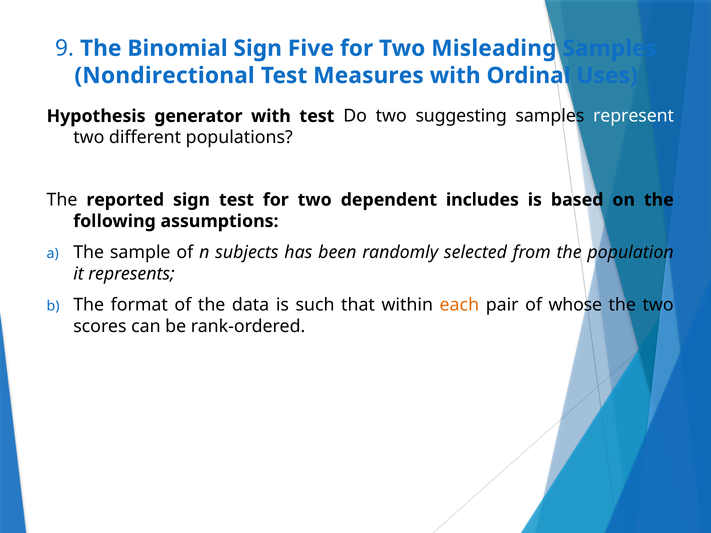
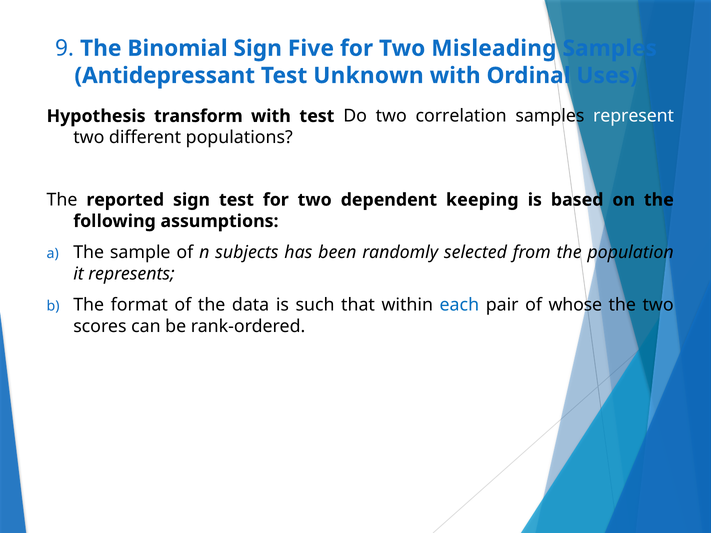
Nondirectional: Nondirectional -> Antidepressant
Measures: Measures -> Unknown
generator: generator -> transform
suggesting: suggesting -> correlation
includes: includes -> keeping
each colour: orange -> blue
